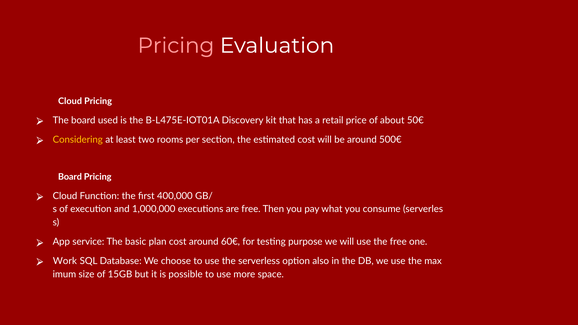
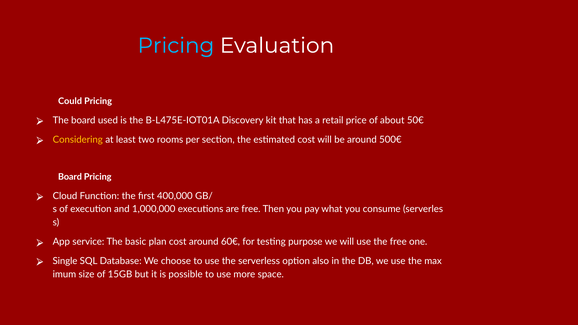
Pricing at (176, 46) colour: pink -> light blue
Cloud at (70, 101): Cloud -> Could
Work: Work -> Single
